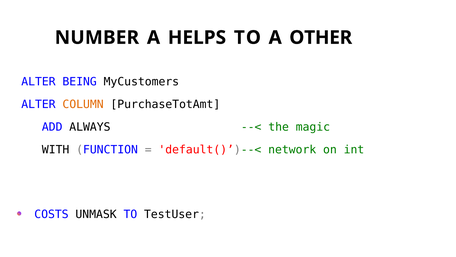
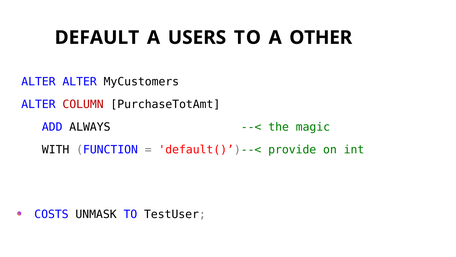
NUMBER: NUMBER -> DEFAULT
HELPS: HELPS -> USERS
ALTER BEING: BEING -> ALTER
COLUMN colour: orange -> red
network: network -> provide
